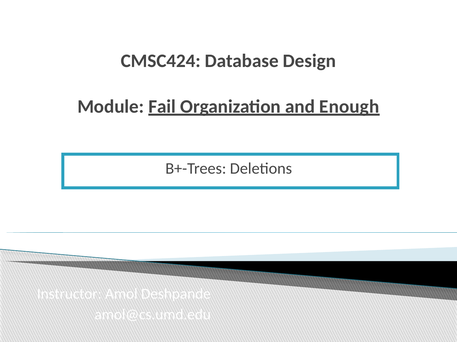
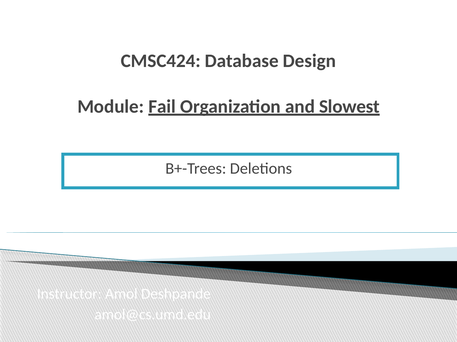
Enough: Enough -> Slowest
